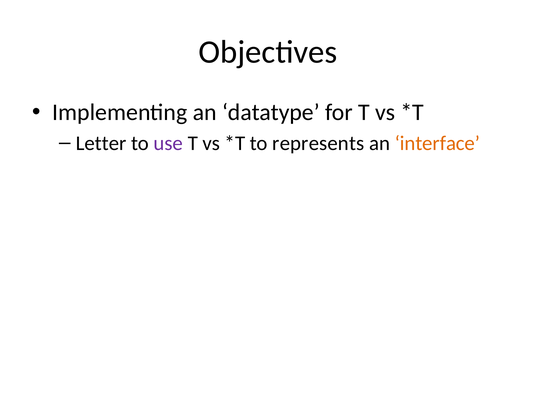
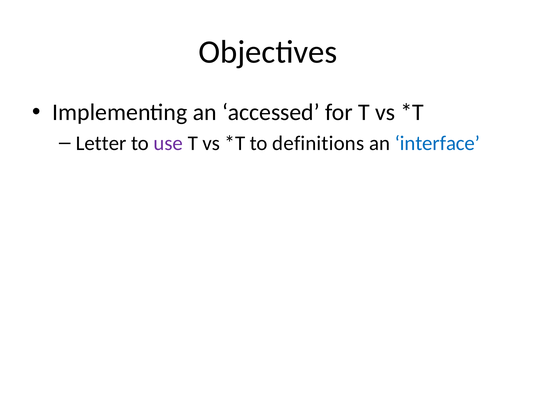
datatype: datatype -> accessed
represents: represents -> definitions
interface colour: orange -> blue
